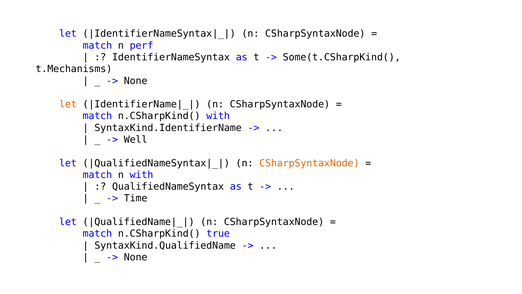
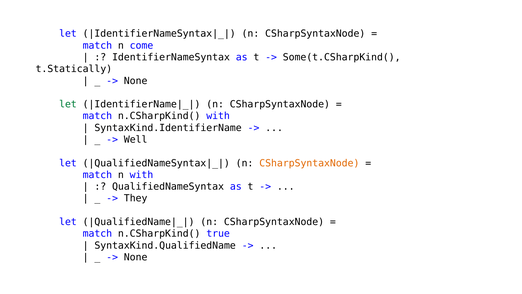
perf: perf -> come
t.Mechanisms: t.Mechanisms -> t.Statically
let at (68, 104) colour: orange -> green
Time: Time -> They
